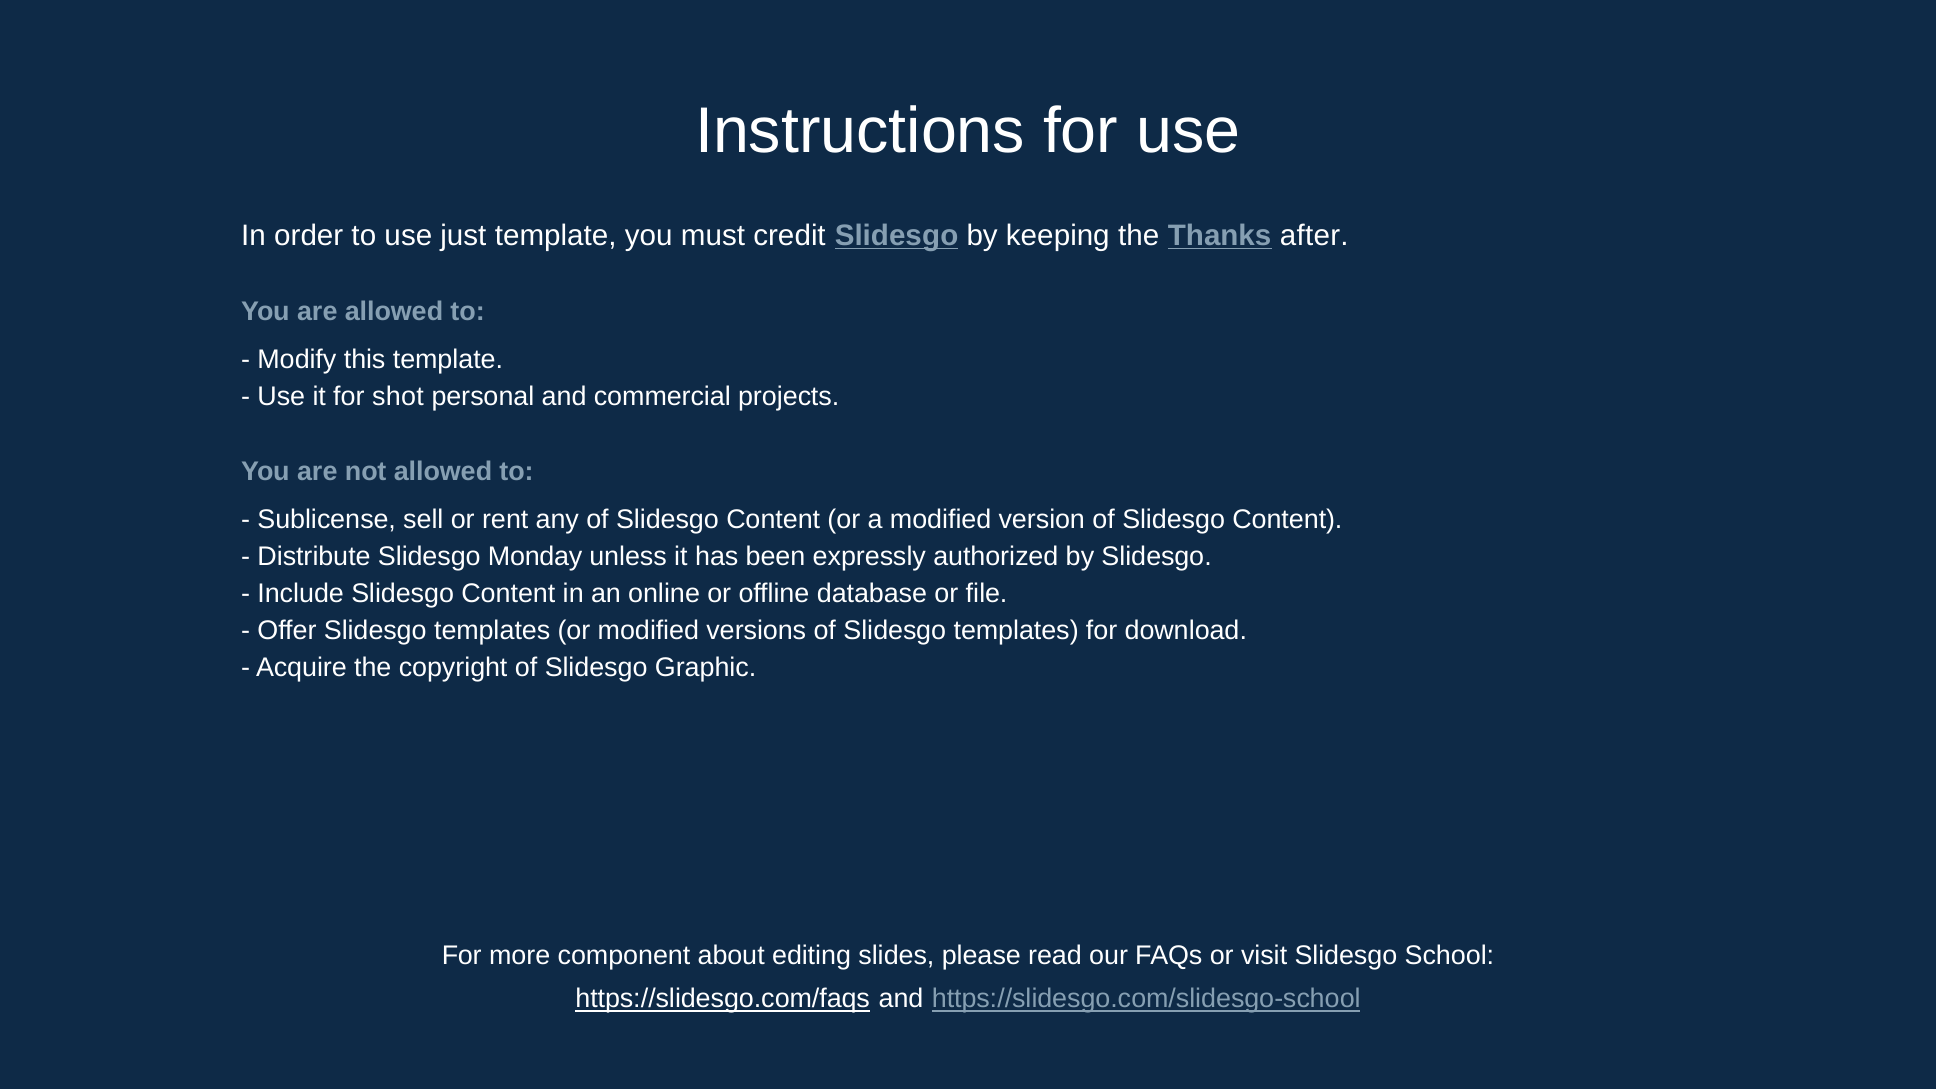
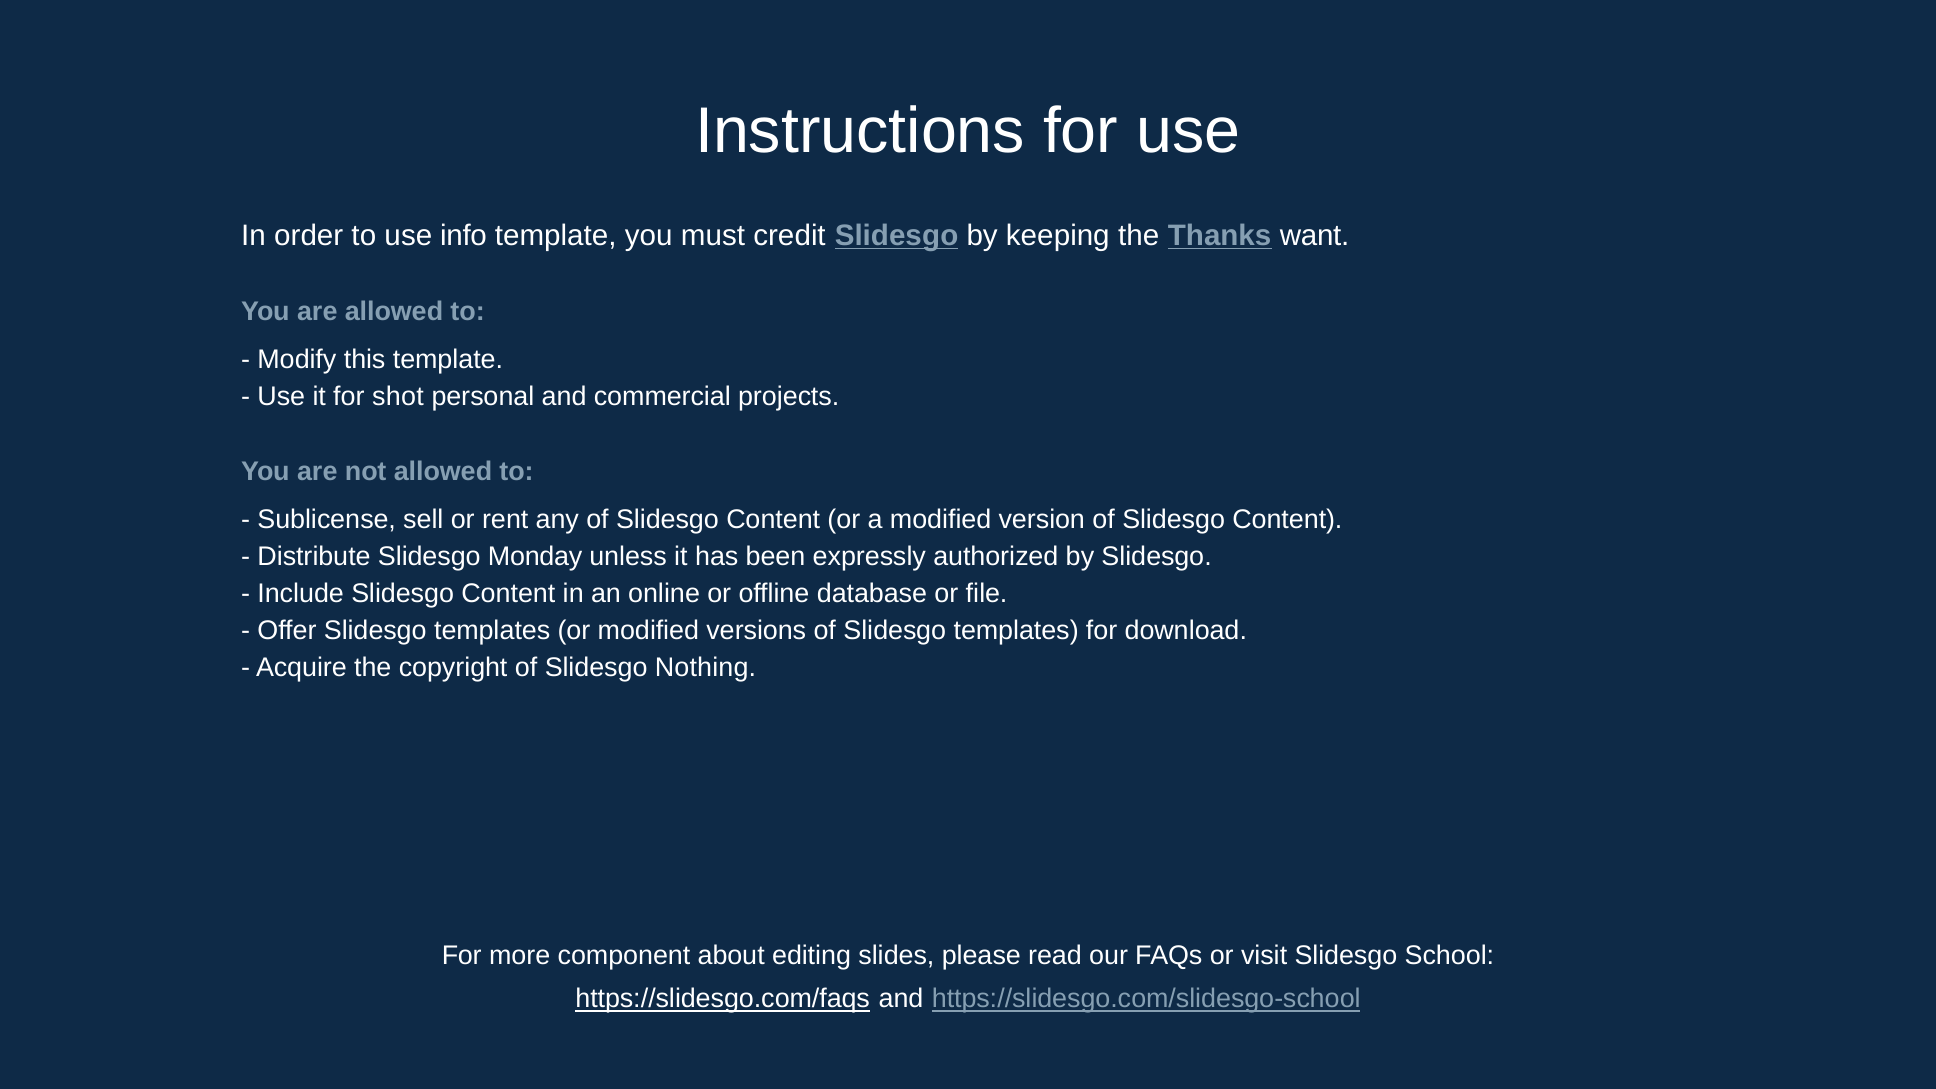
just: just -> info
after: after -> want
Graphic: Graphic -> Nothing
